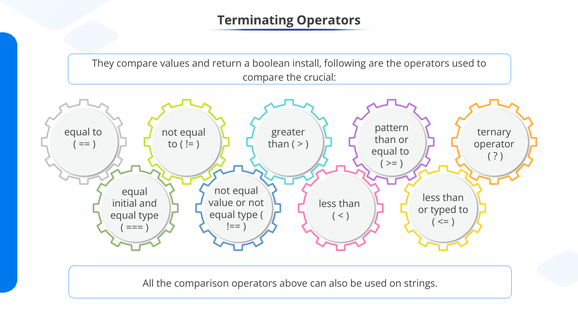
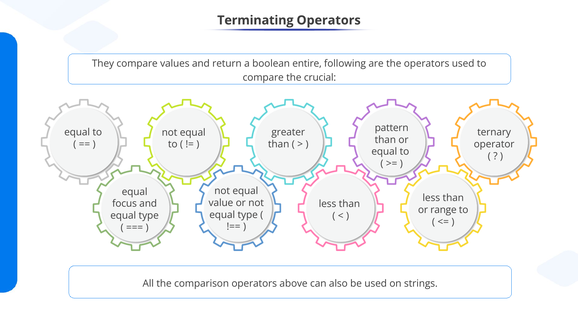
install: install -> entire
initial: initial -> focus
typed: typed -> range
